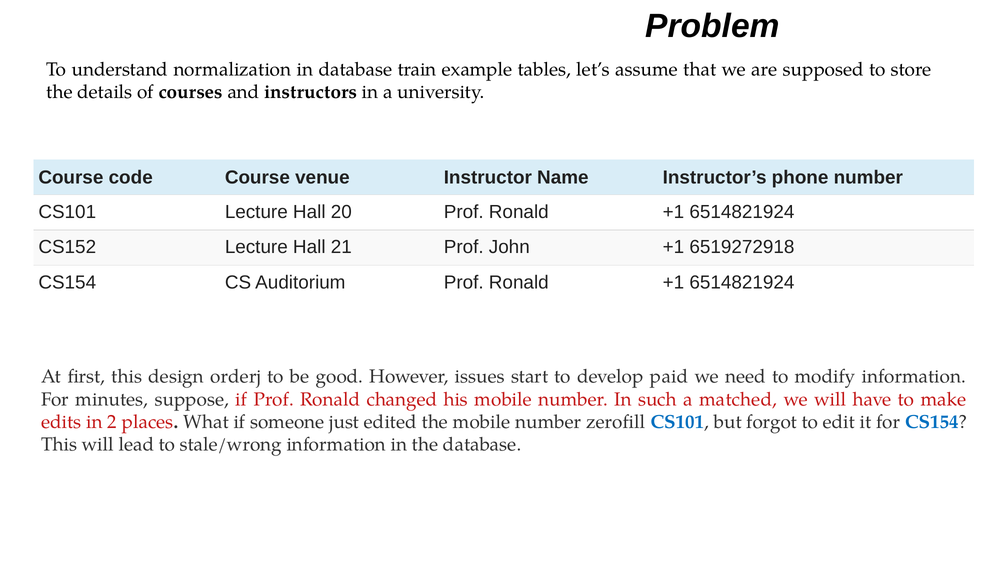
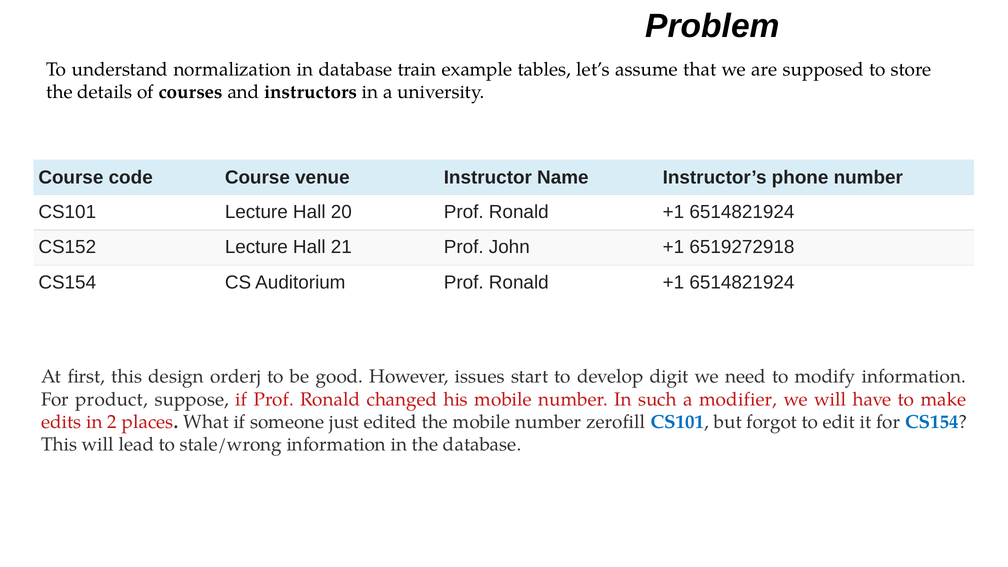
paid: paid -> digit
minutes: minutes -> product
matched: matched -> modifier
